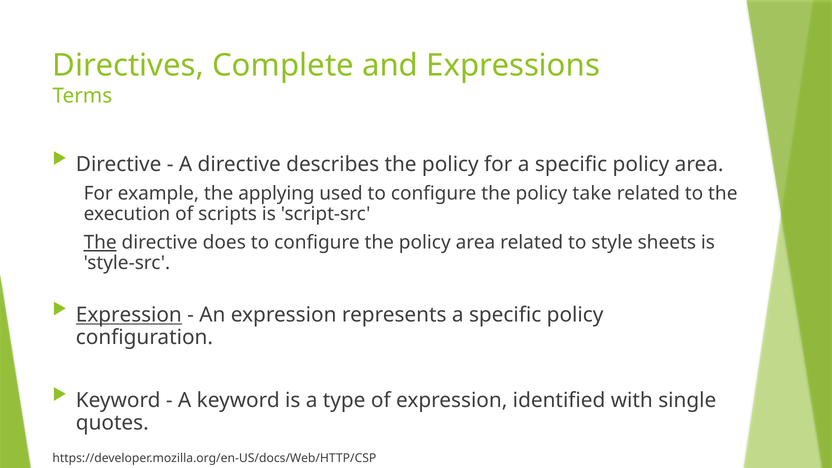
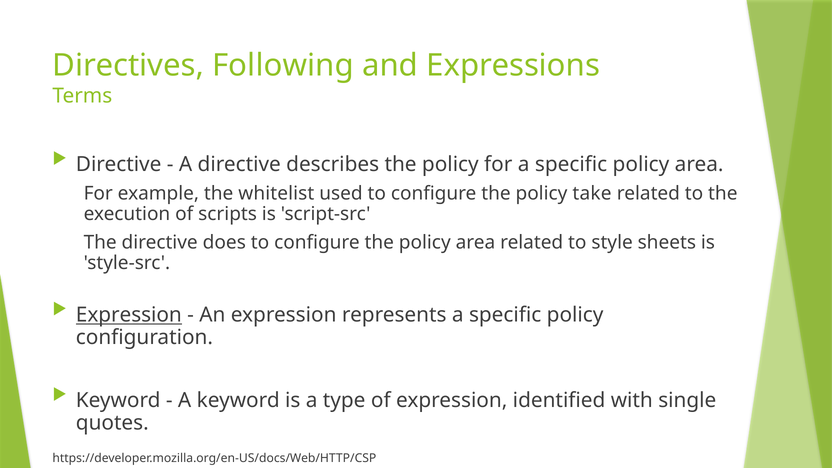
Complete: Complete -> Following
applying: applying -> whitelist
The at (100, 243) underline: present -> none
